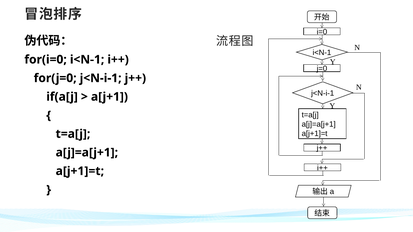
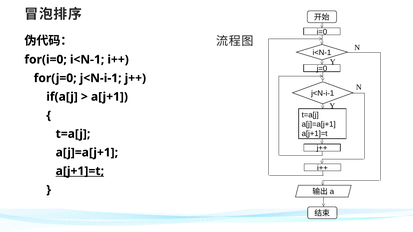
a[j+1]=t at (80, 171) underline: none -> present
